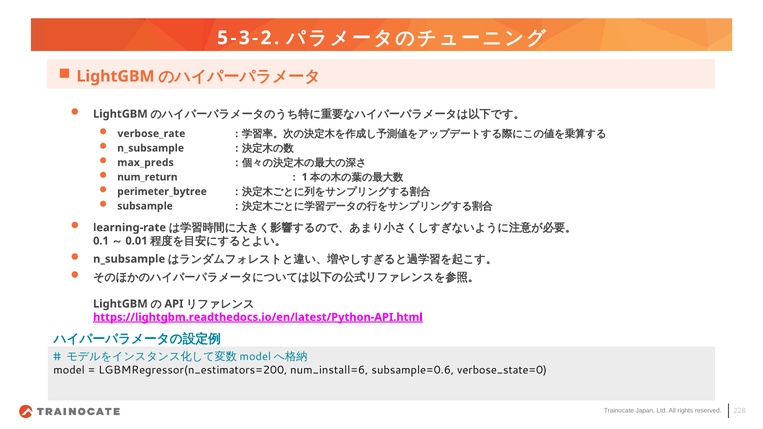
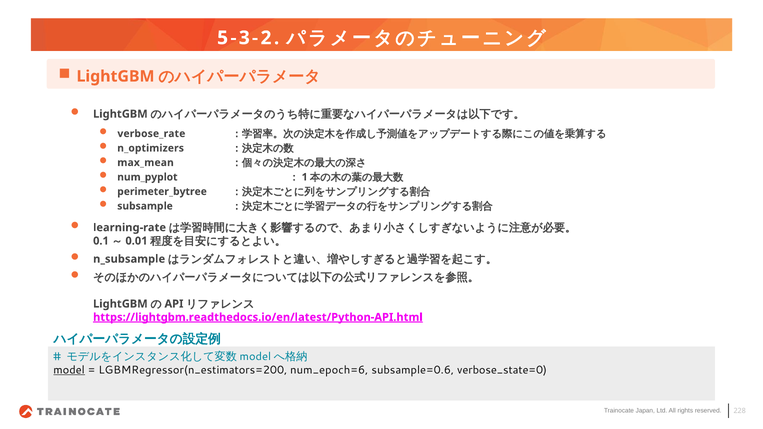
n_subsample at (151, 148): n_subsample -> n_optimizers
max_preds: max_preds -> max_mean
num_return: num_return -> num_pyplot
model underline: none -> present
num_install=6: num_install=6 -> num_epoch=6
